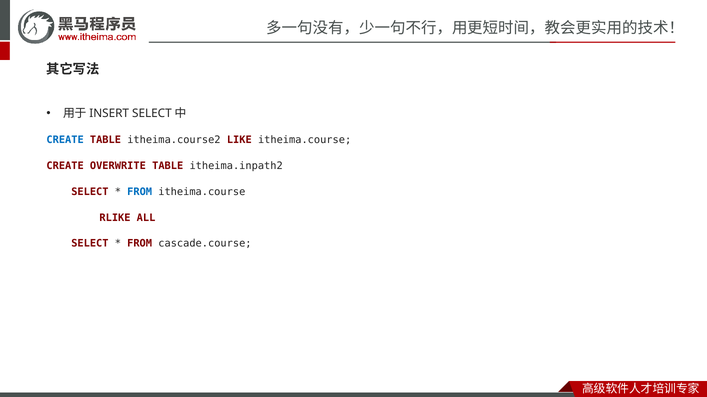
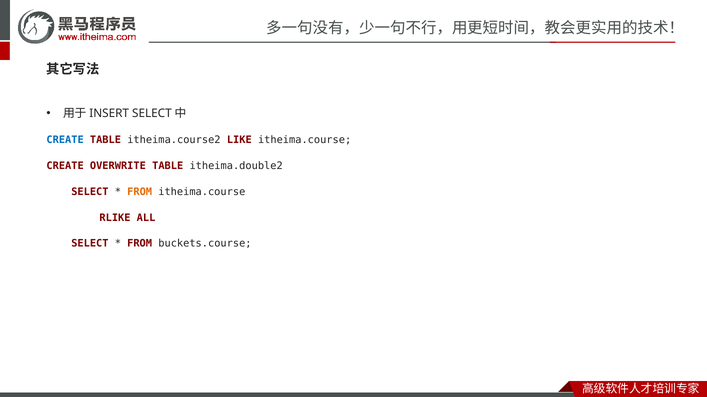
itheima.inpath2: itheima.inpath2 -> itheima.double2
FROM at (140, 192) colour: blue -> orange
cascade.course: cascade.course -> buckets.course
